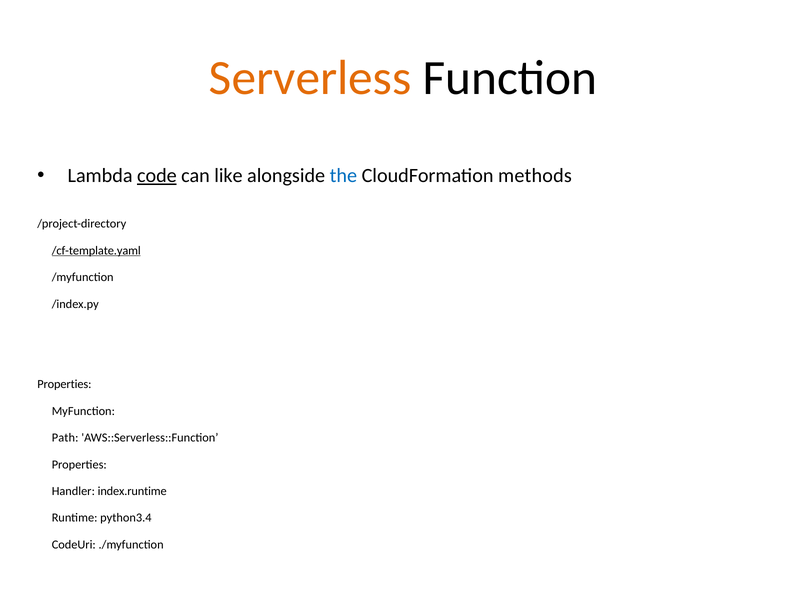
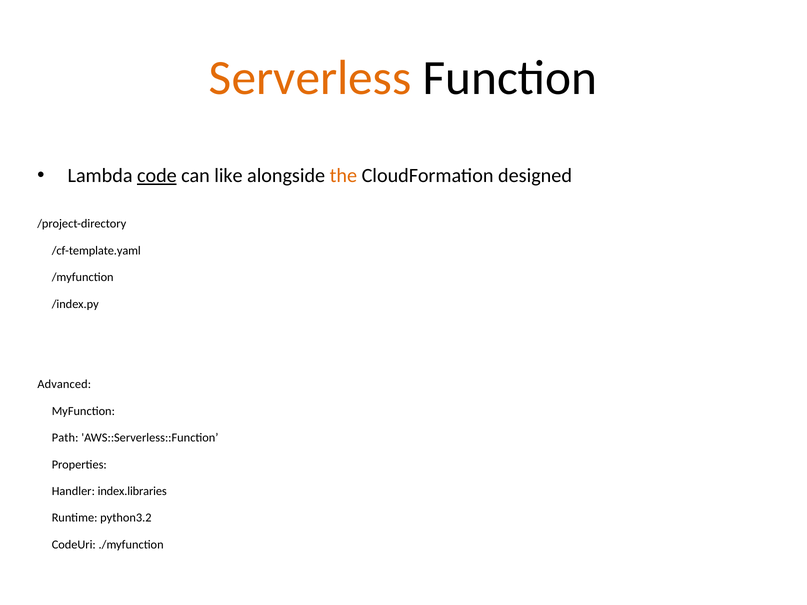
the colour: blue -> orange
methods: methods -> designed
/cf-template.yaml underline: present -> none
Properties at (64, 384): Properties -> Advanced
index.runtime: index.runtime -> index.libraries
python3.4: python3.4 -> python3.2
